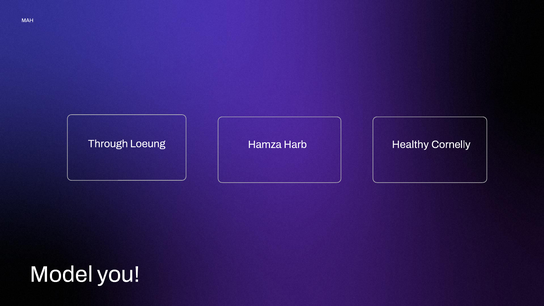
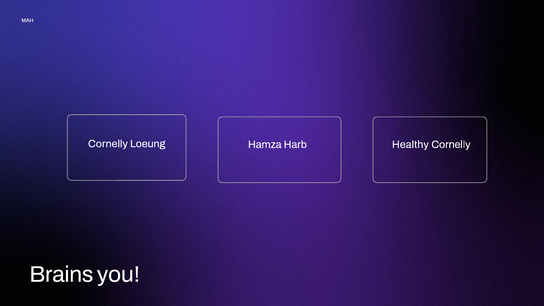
Through at (108, 144): Through -> Cornelly
Model: Model -> Brains
